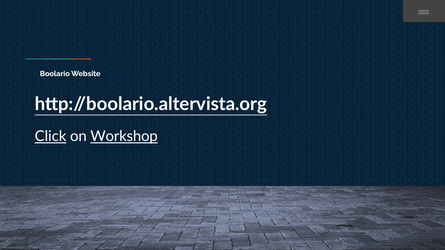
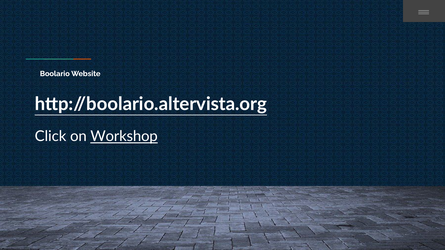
Click underline: present -> none
